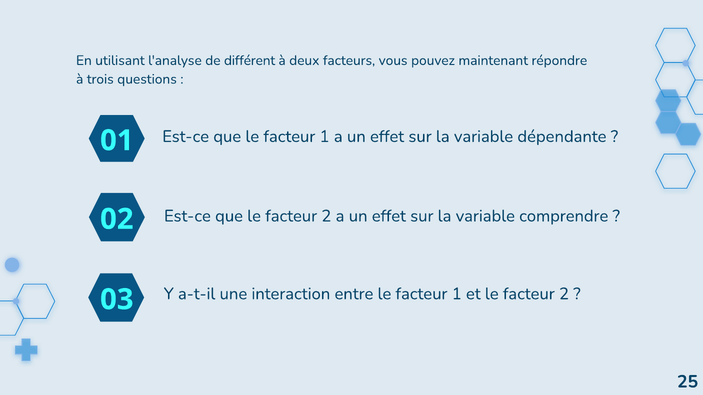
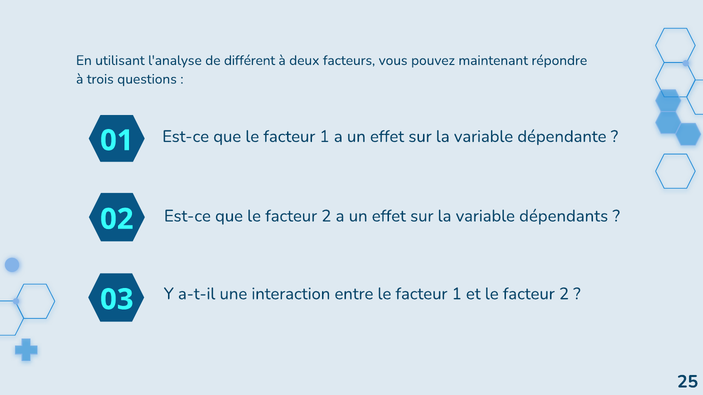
comprendre: comprendre -> dépendants
